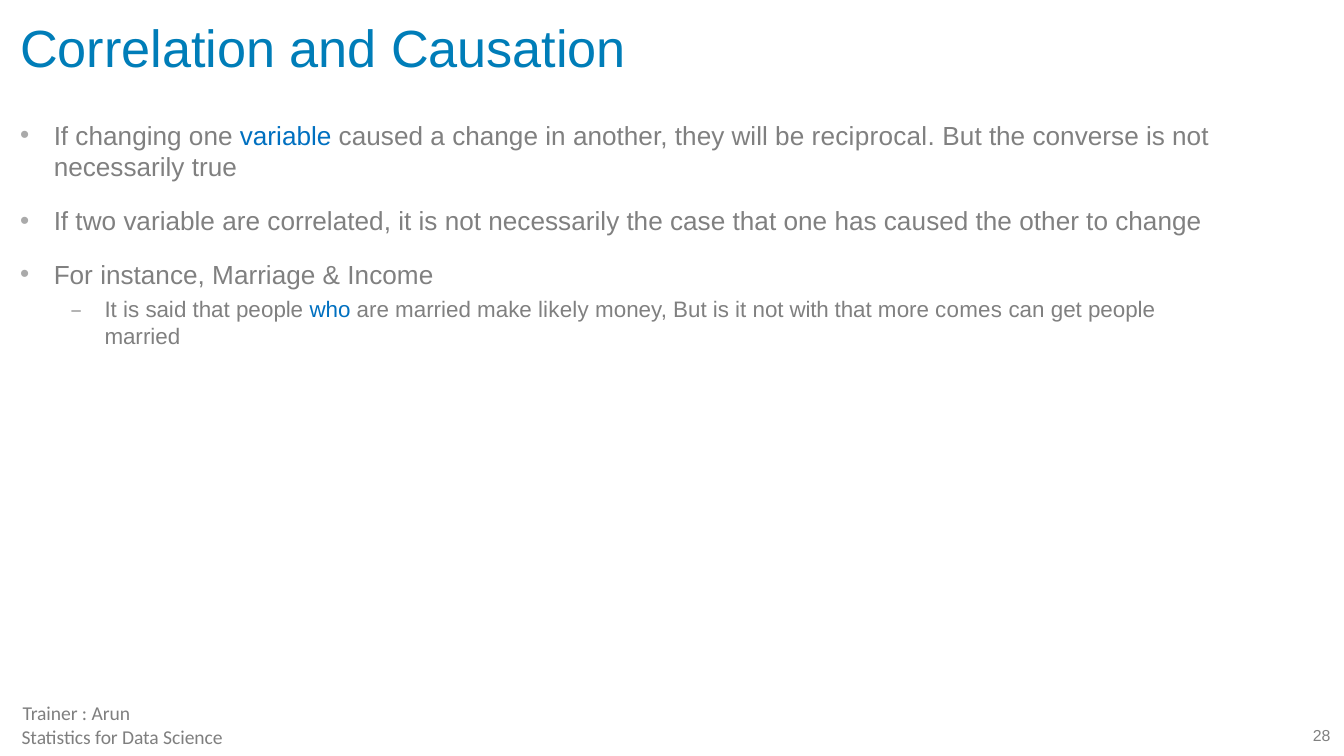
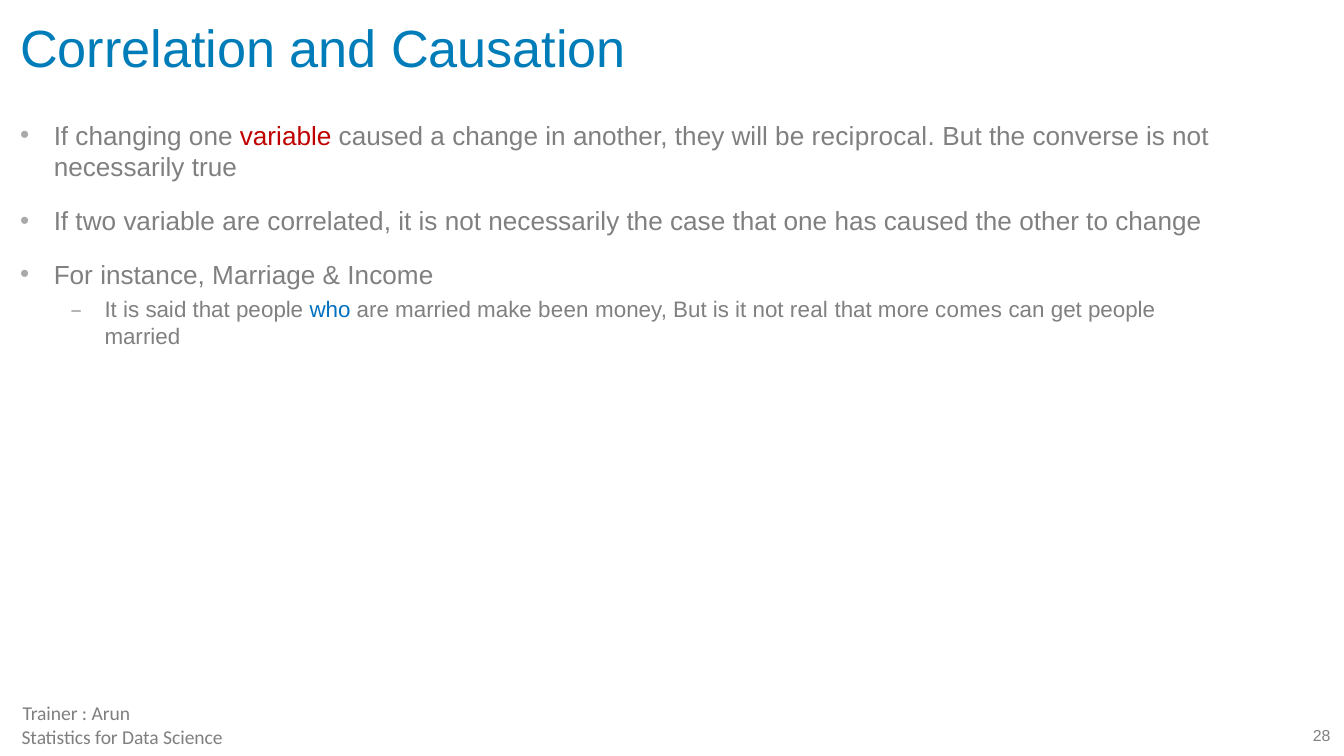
variable at (286, 137) colour: blue -> red
likely: likely -> been
with: with -> real
